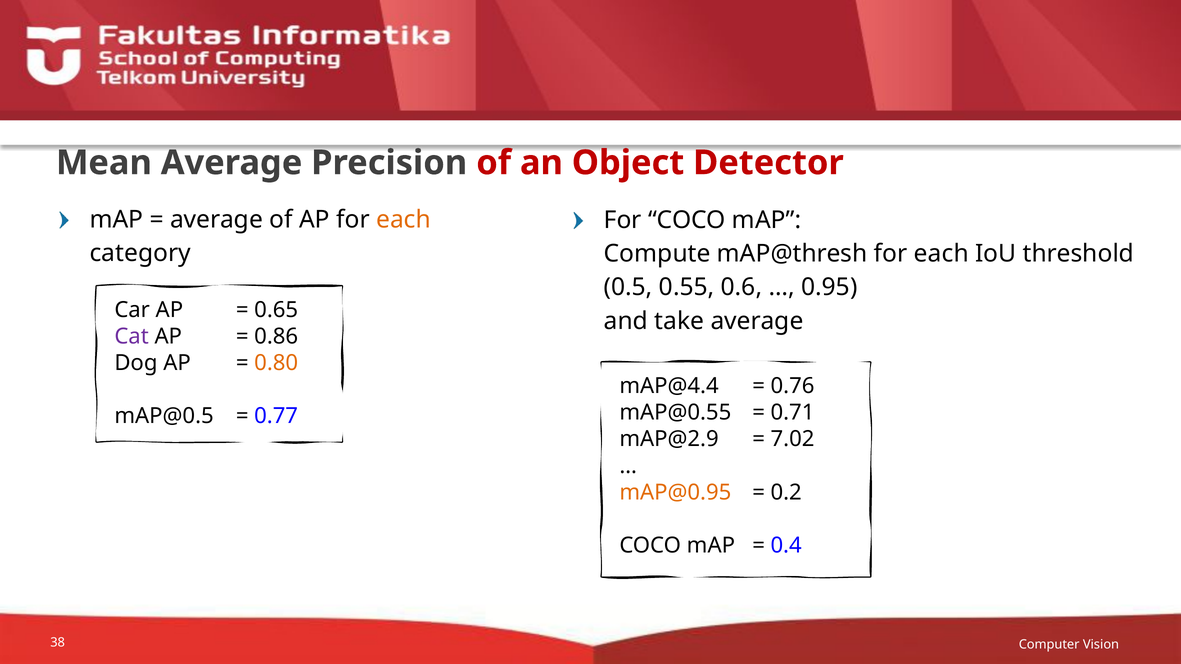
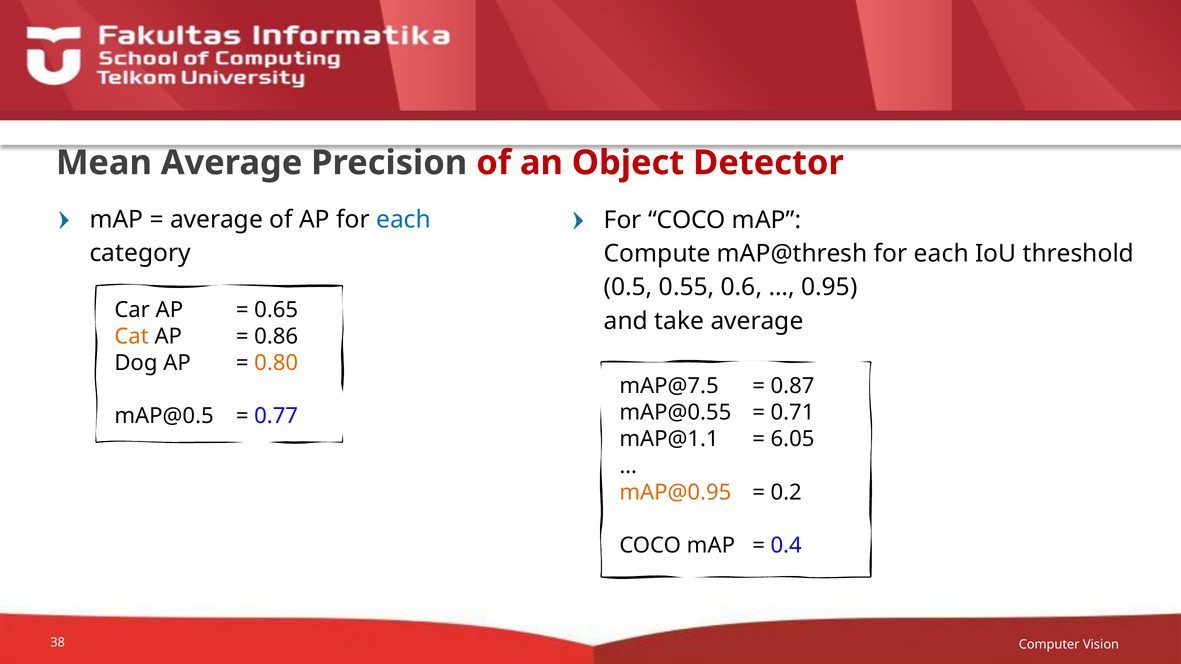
each at (404, 220) colour: orange -> blue
Cat colour: purple -> orange
mAP@4.4: mAP@4.4 -> mAP@7.5
0.76: 0.76 -> 0.87
mAP@2.9: mAP@2.9 -> mAP@1.1
7.02: 7.02 -> 6.05
